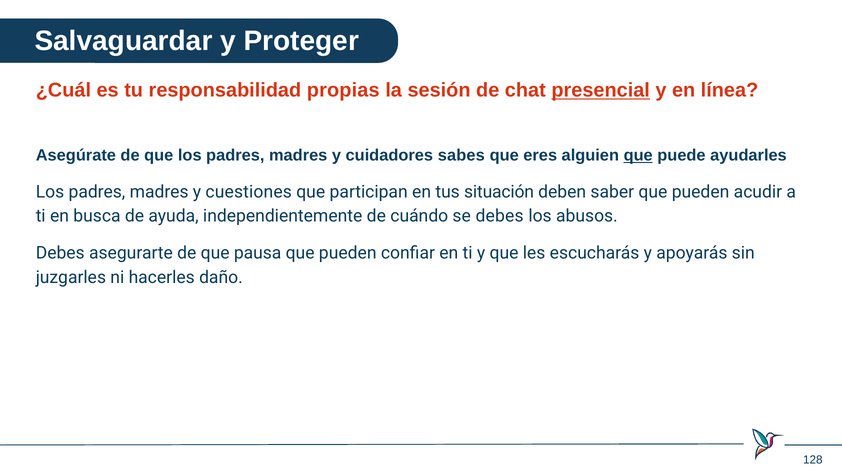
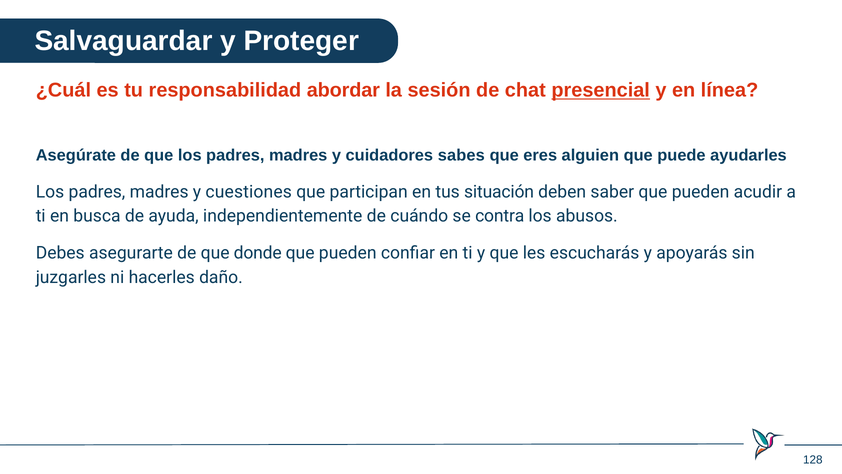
propias: propias -> abordar
que at (638, 155) underline: present -> none
se debes: debes -> contra
pausa: pausa -> donde
